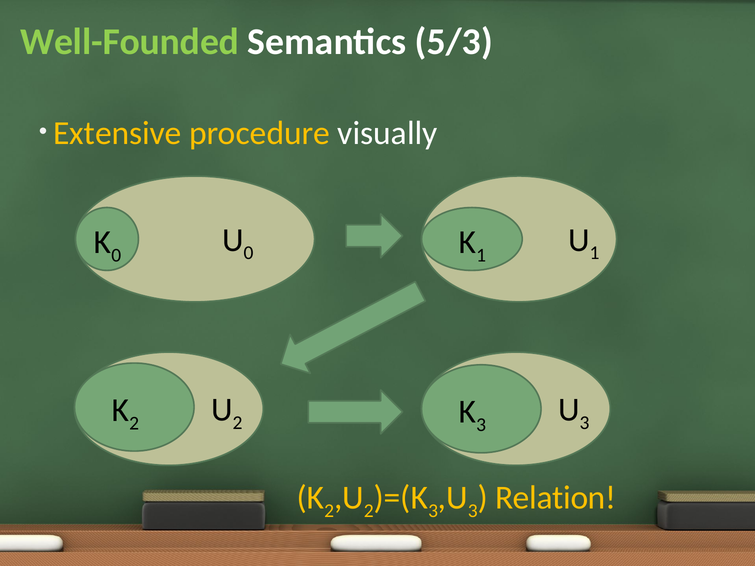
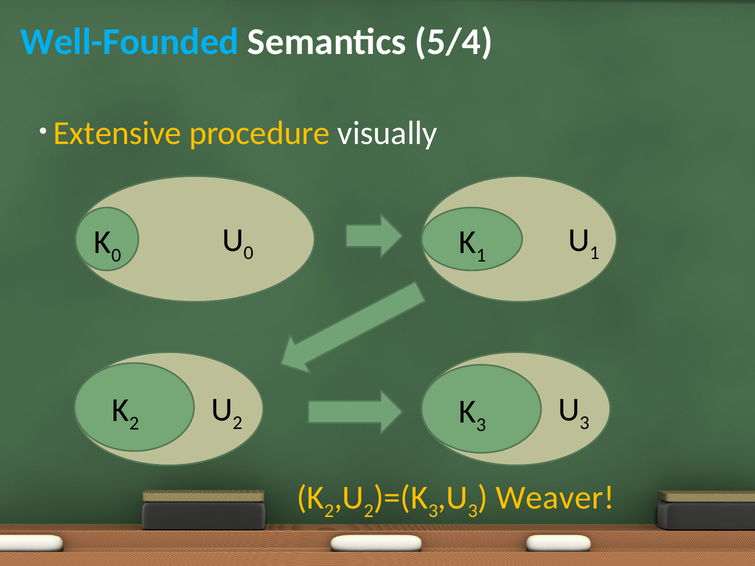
Well-Founded colour: light green -> light blue
5/3: 5/3 -> 5/4
Relation: Relation -> Weaver
